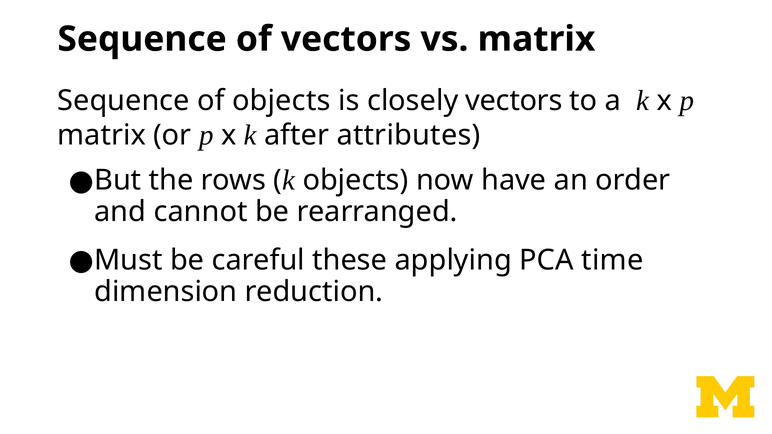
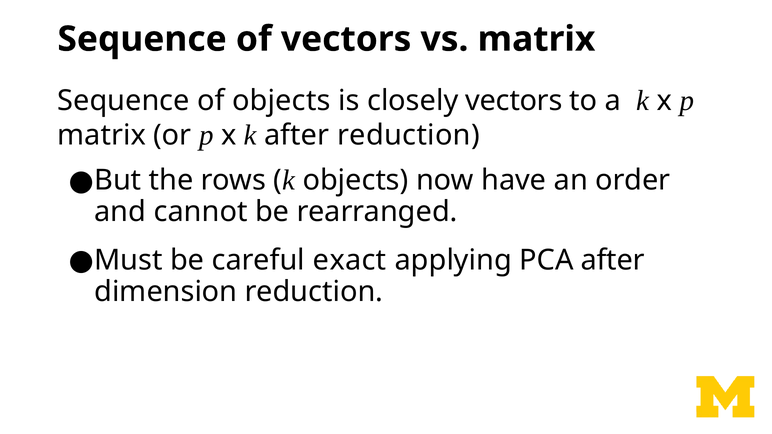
after attributes: attributes -> reduction
these: these -> exact
PCA time: time -> after
